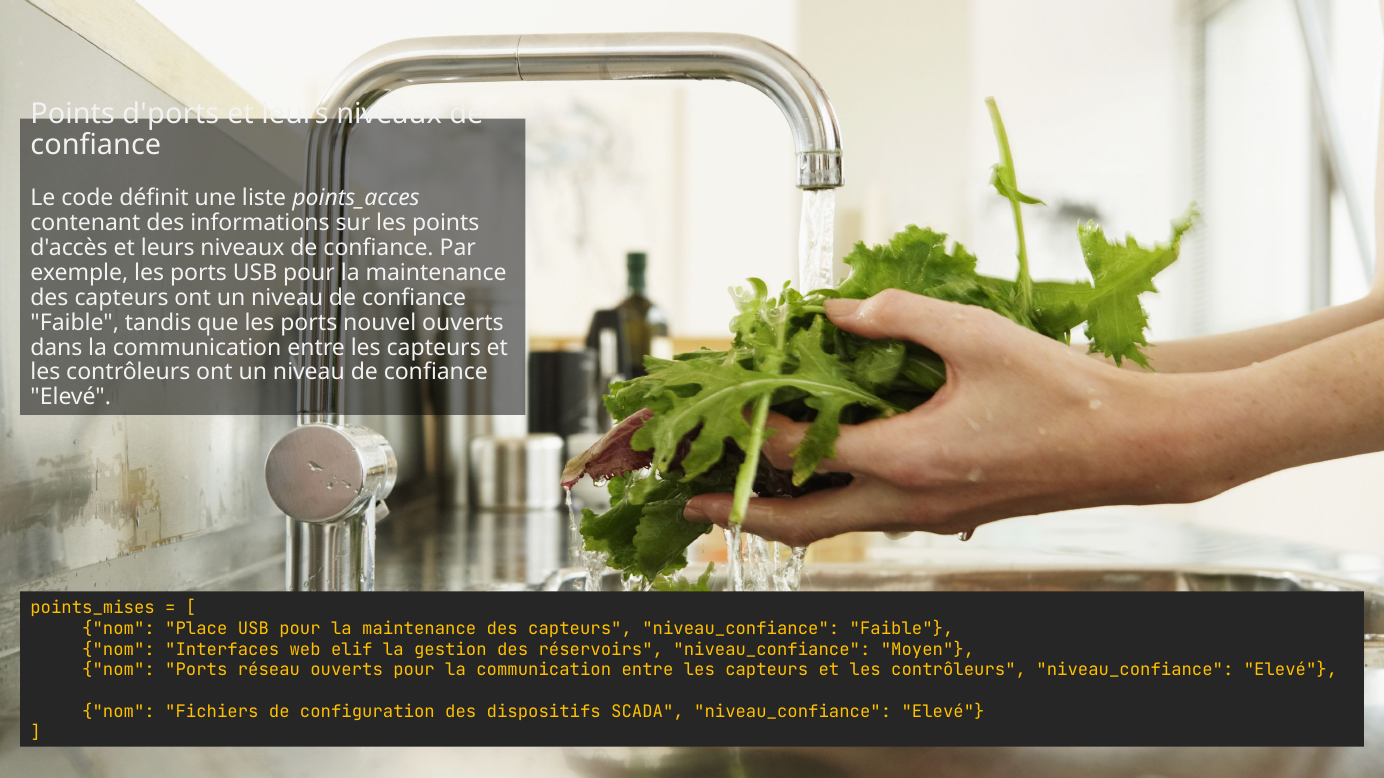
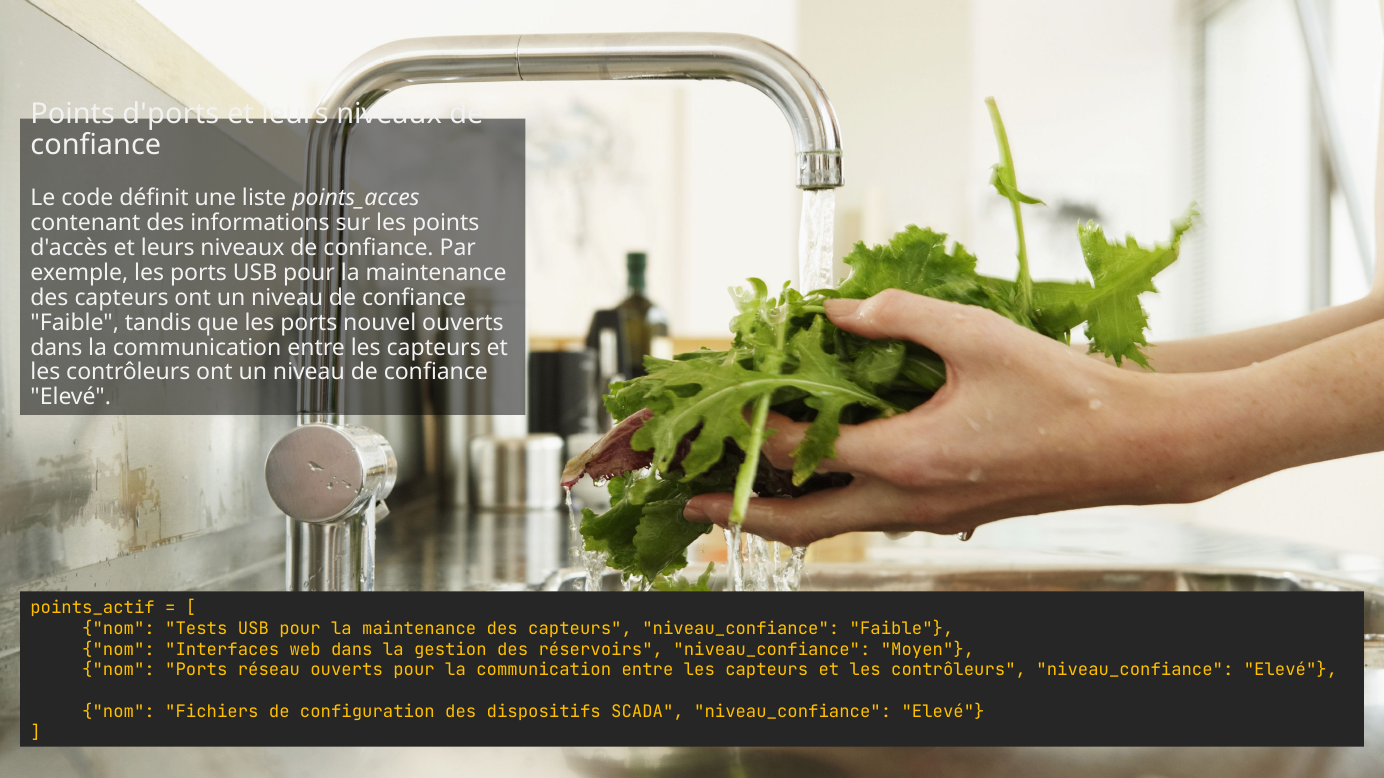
points_mises: points_mises -> points_actif
Place: Place -> Tests
web elif: elif -> dans
